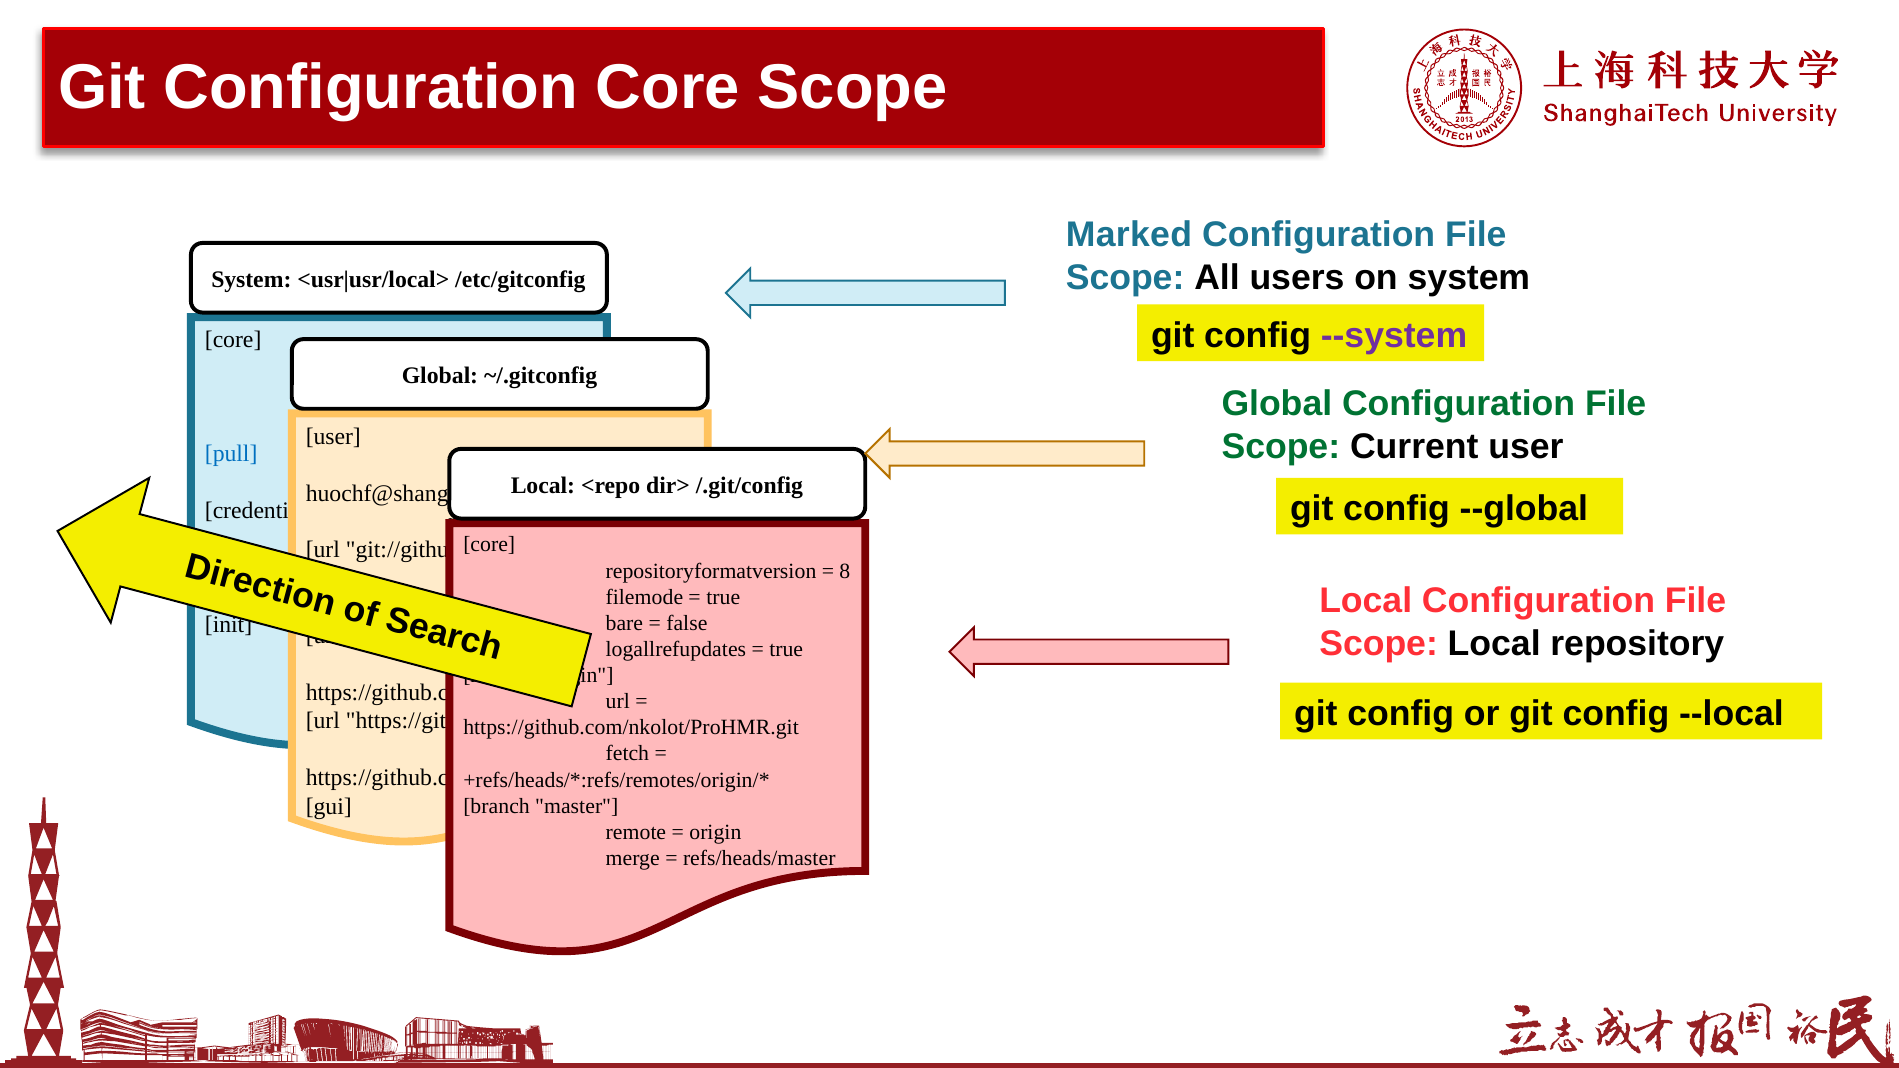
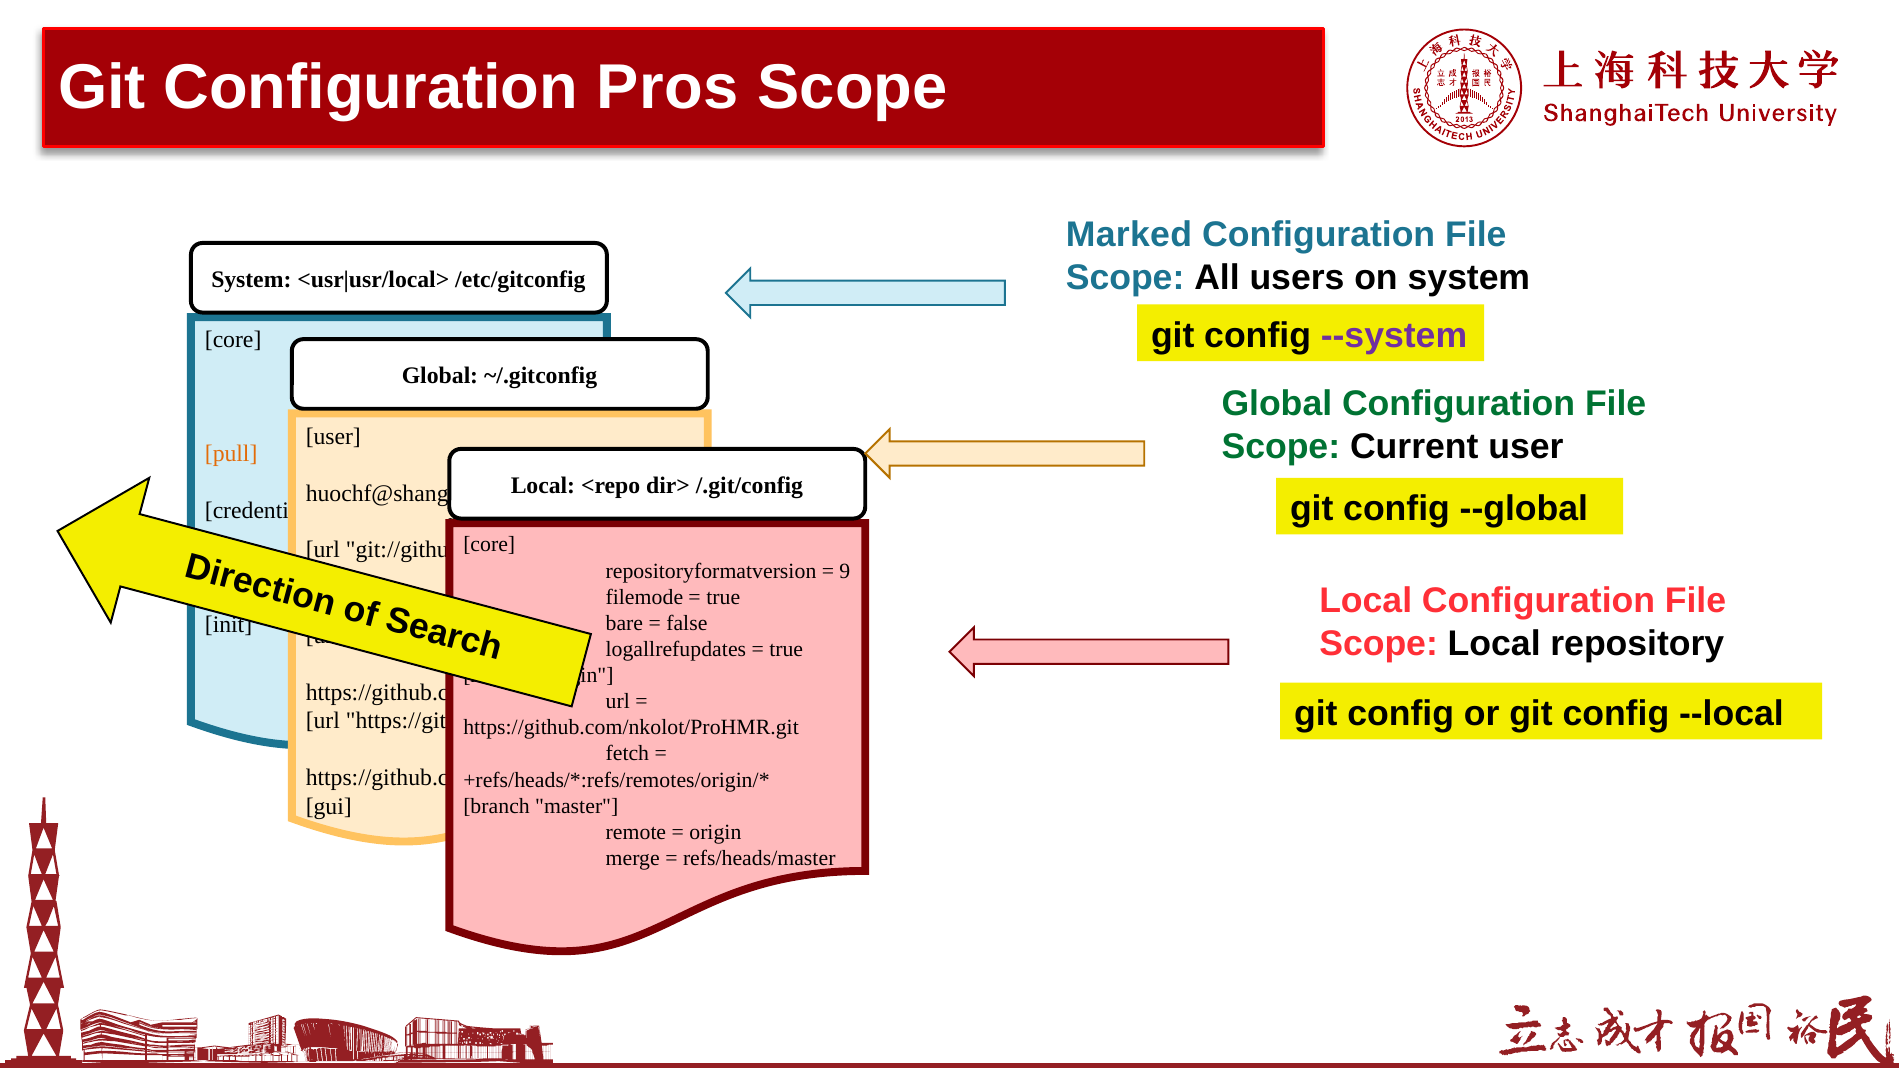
Configuration Core: Core -> Pros
pull colour: blue -> orange
8: 8 -> 9
